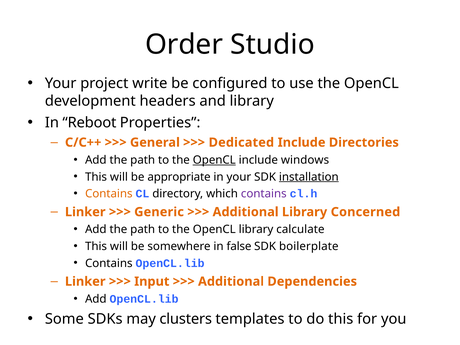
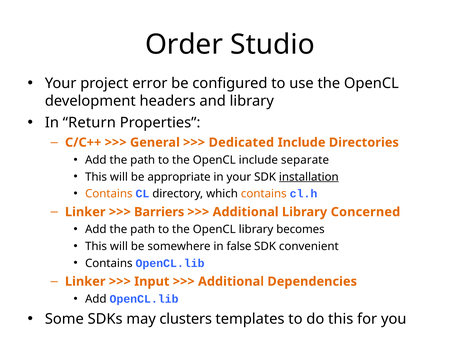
write: write -> error
Reboot: Reboot -> Return
OpenCL at (214, 160) underline: present -> none
windows: windows -> separate
contains at (264, 194) colour: purple -> orange
Generic: Generic -> Barriers
calculate: calculate -> becomes
boilerplate: boilerplate -> convenient
